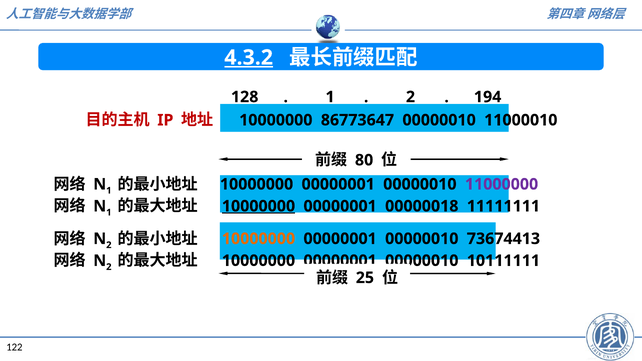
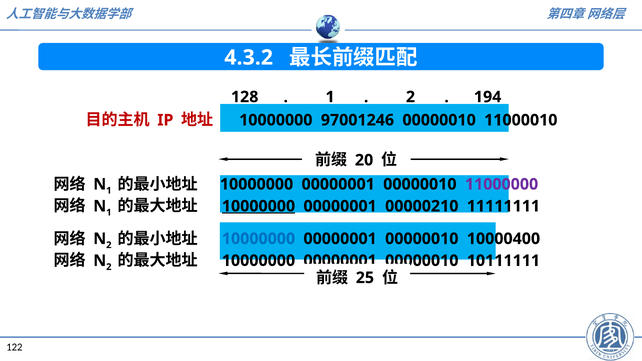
4.3.2 underline: present -> none
86773647: 86773647 -> 97001246
80: 80 -> 20
00000018: 00000018 -> 00000210
10000000 at (258, 239) colour: orange -> blue
73674413: 73674413 -> 10000400
